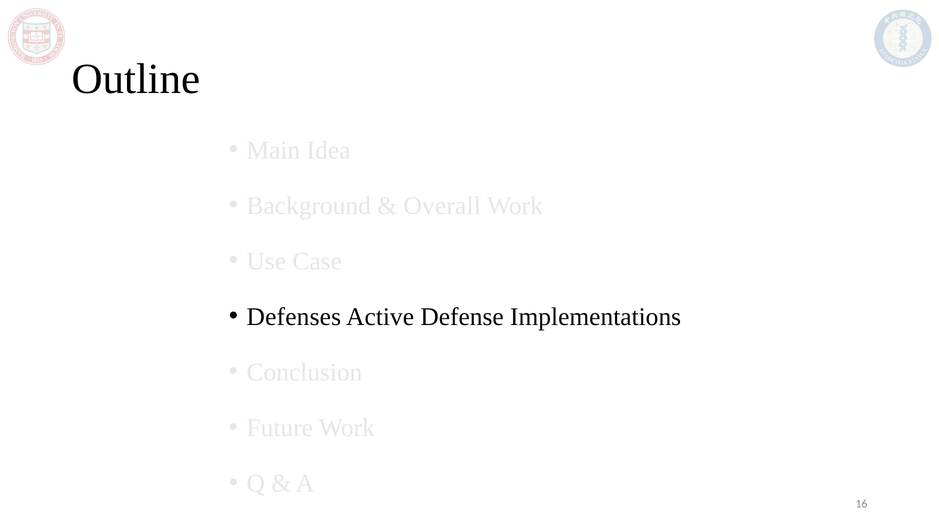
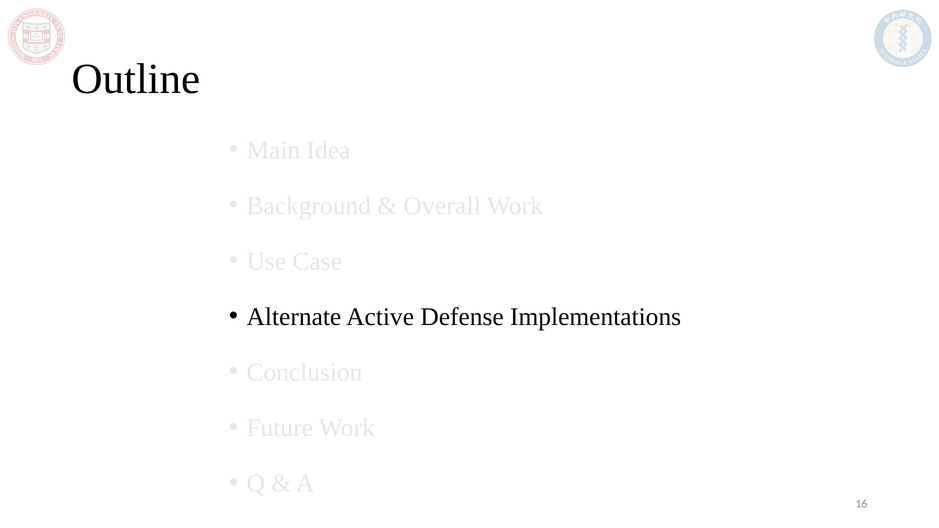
Defenses: Defenses -> Alternate
